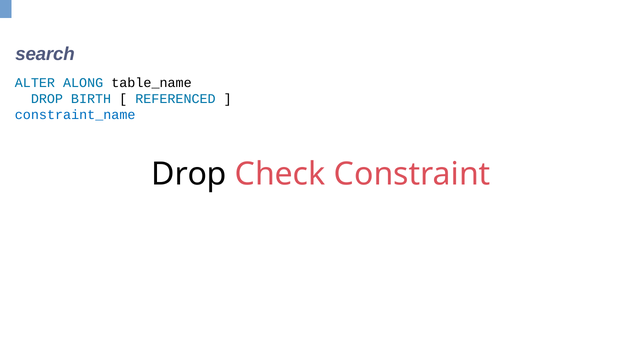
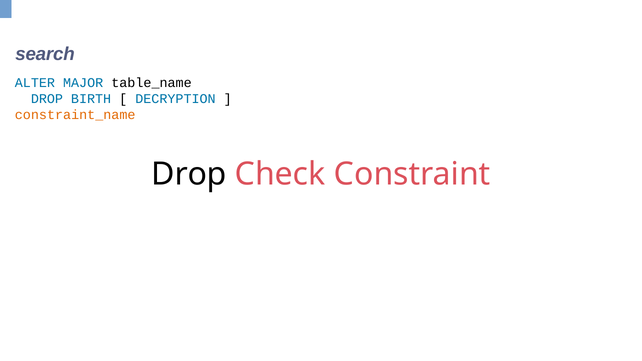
ALONG: ALONG -> MAJOR
REFERENCED: REFERENCED -> DECRYPTION
constraint_name colour: blue -> orange
